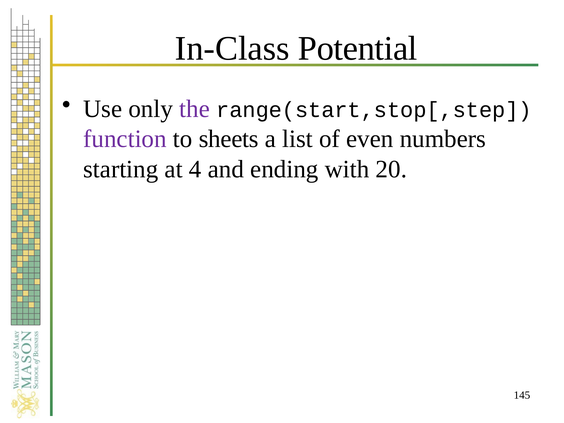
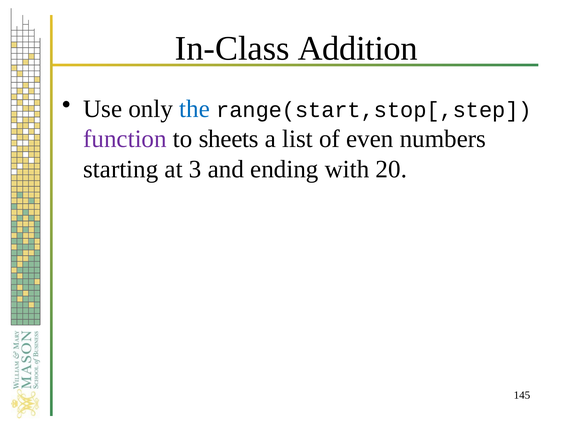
Potential: Potential -> Addition
the colour: purple -> blue
4: 4 -> 3
